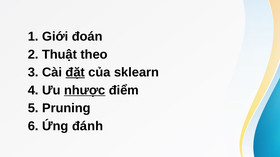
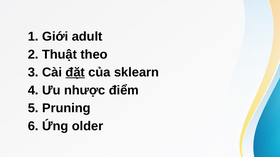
đoán: đoán -> adult
nhược underline: present -> none
đánh: đánh -> older
